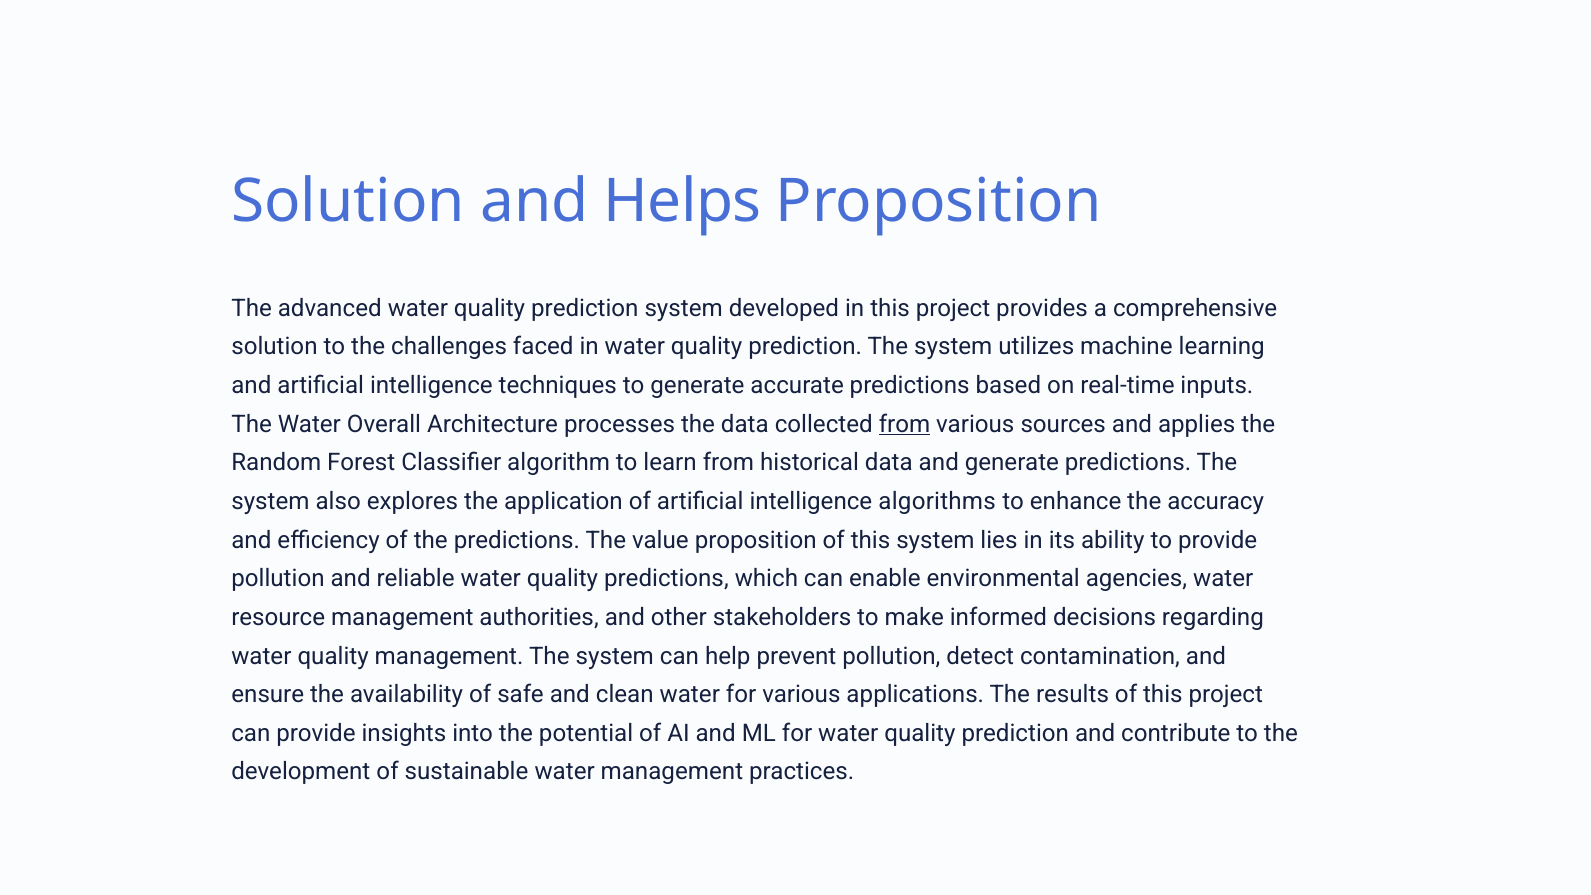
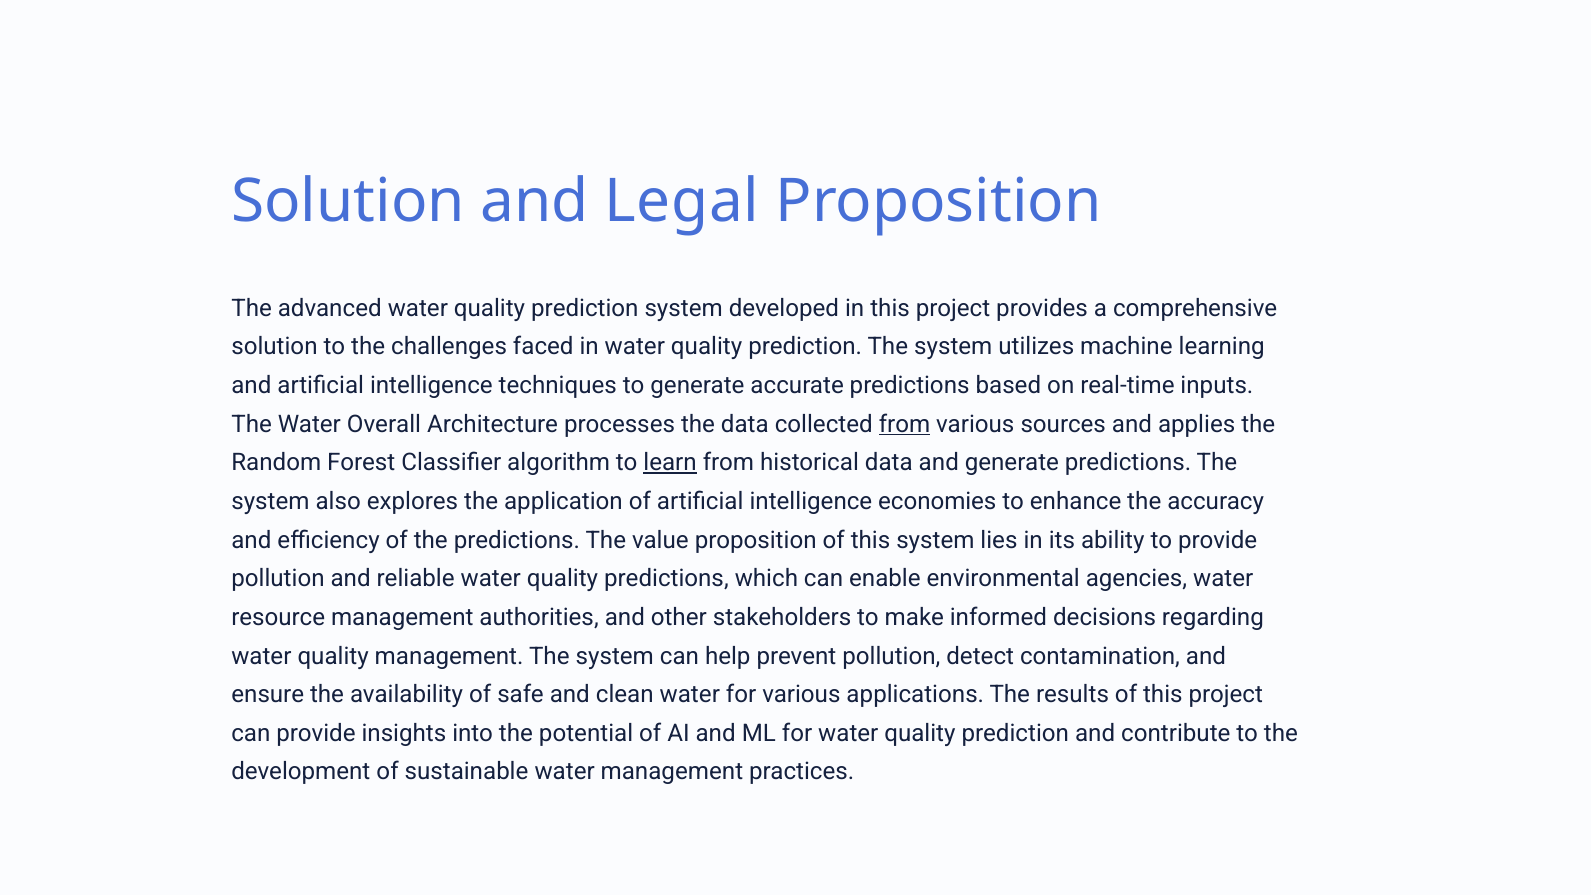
Helps: Helps -> Legal
learn underline: none -> present
algorithms: algorithms -> economies
